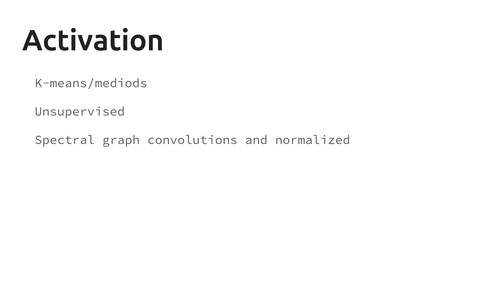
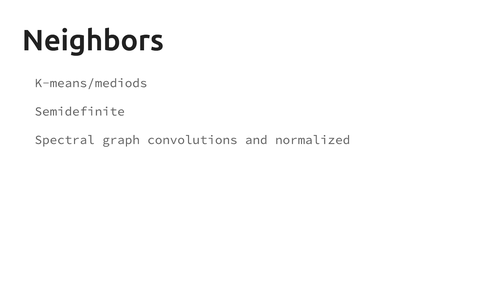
Activation: Activation -> Neighbors
Unsupervised: Unsupervised -> Semidefinite
